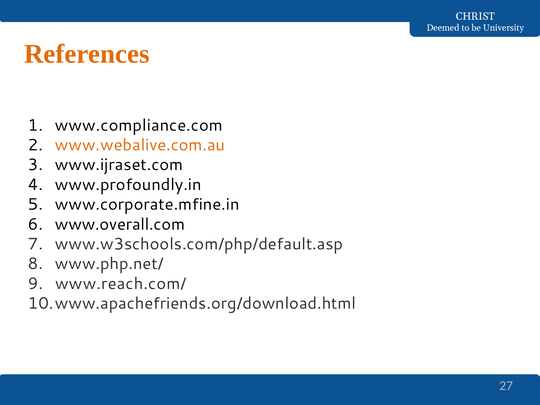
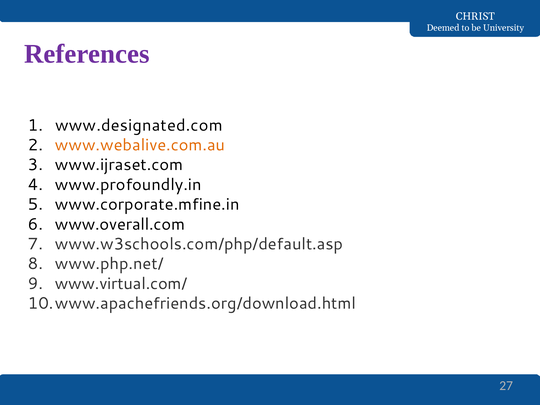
References colour: orange -> purple
www.compliance.com: www.compliance.com -> www.designated.com
www.reach.com/: www.reach.com/ -> www.virtual.com/
